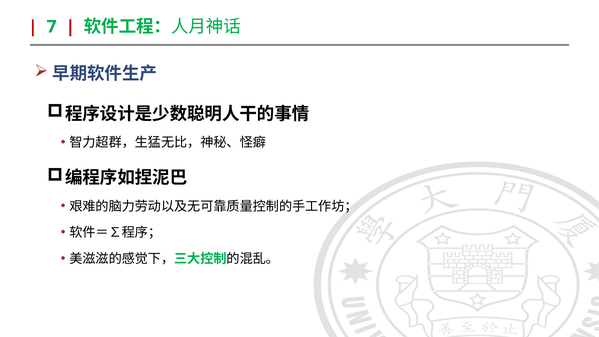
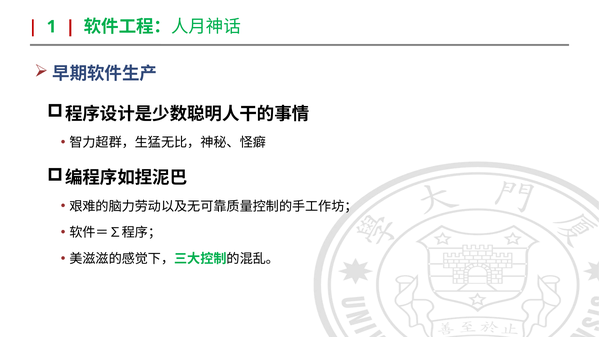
7: 7 -> 1
